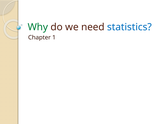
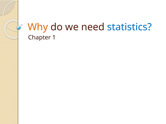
Why colour: green -> orange
